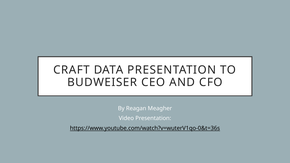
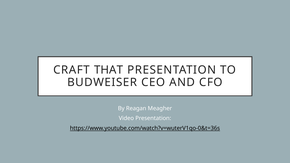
DATA: DATA -> THAT
